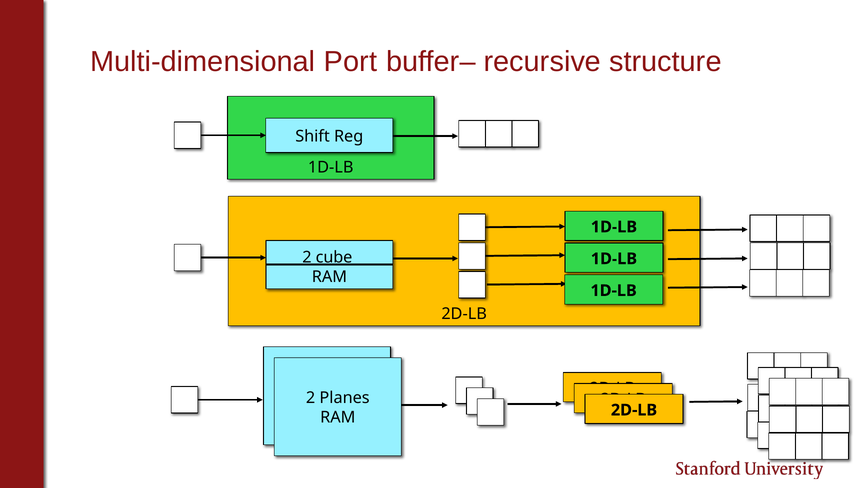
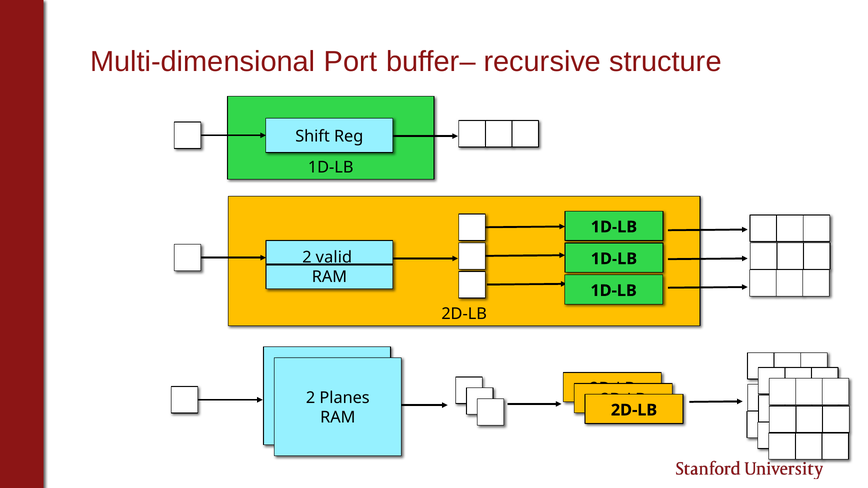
cube: cube -> valid
